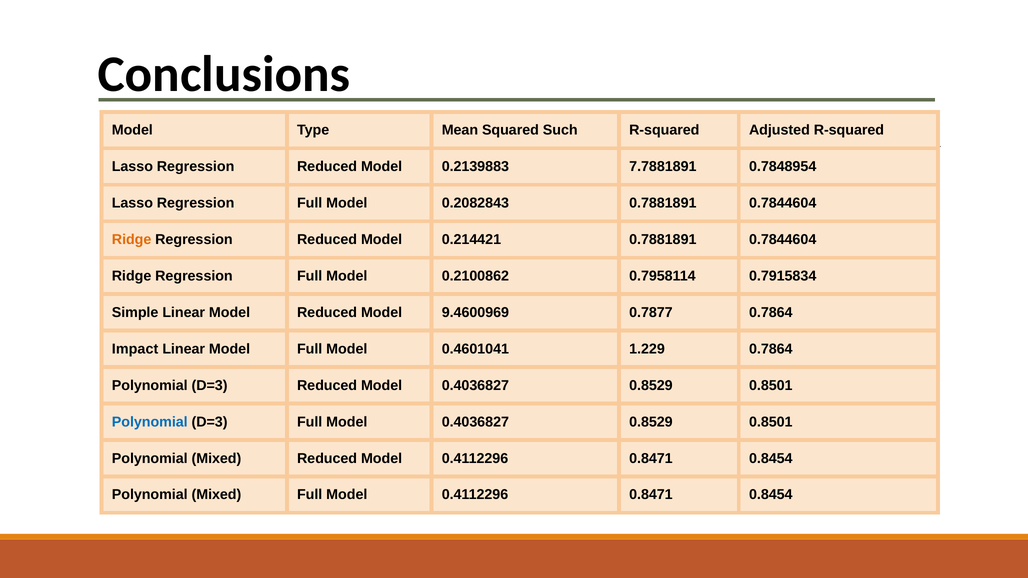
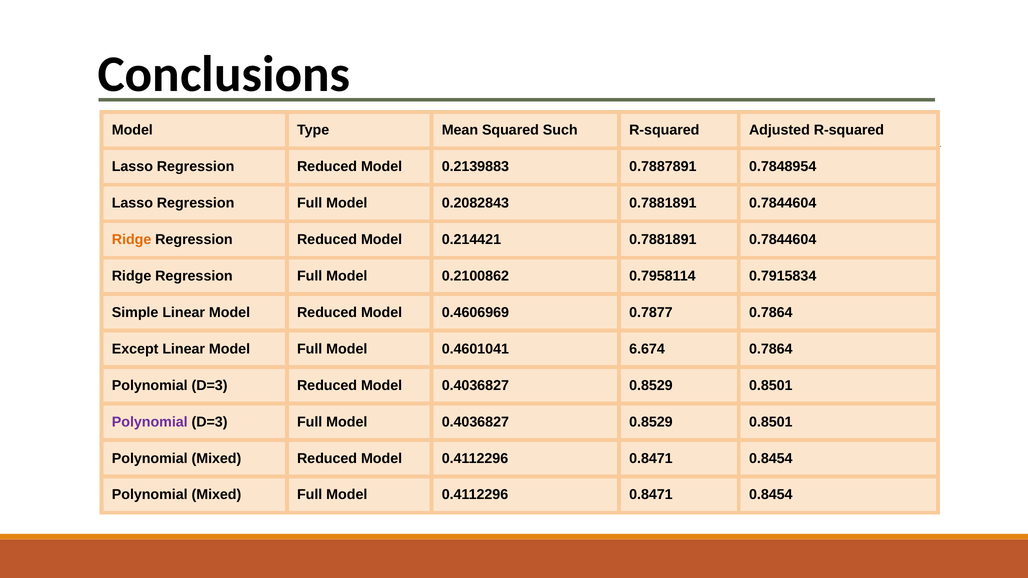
7.7881891: 7.7881891 -> 0.7887891
9.4600969: 9.4600969 -> 0.4606969
Impact: Impact -> Except
1.229: 1.229 -> 6.674
Polynomial at (150, 422) colour: blue -> purple
